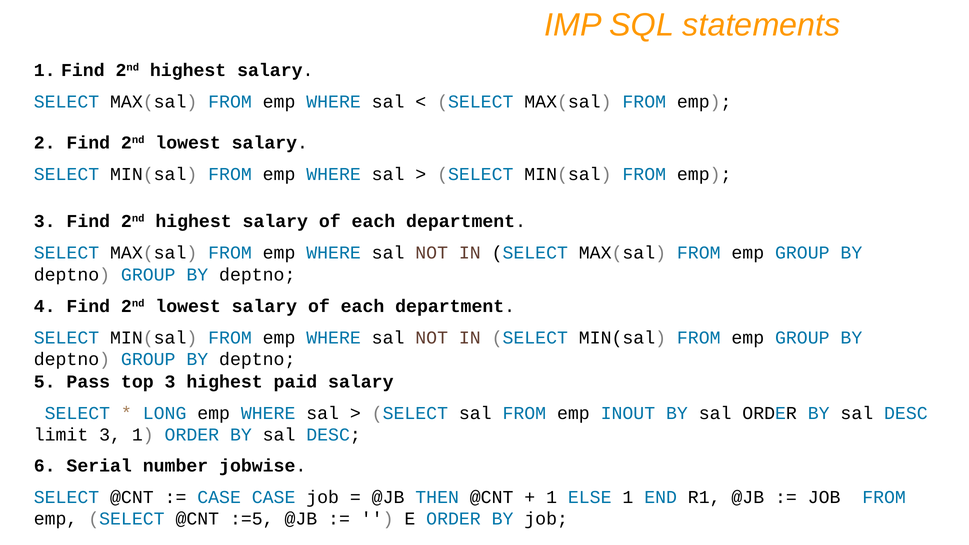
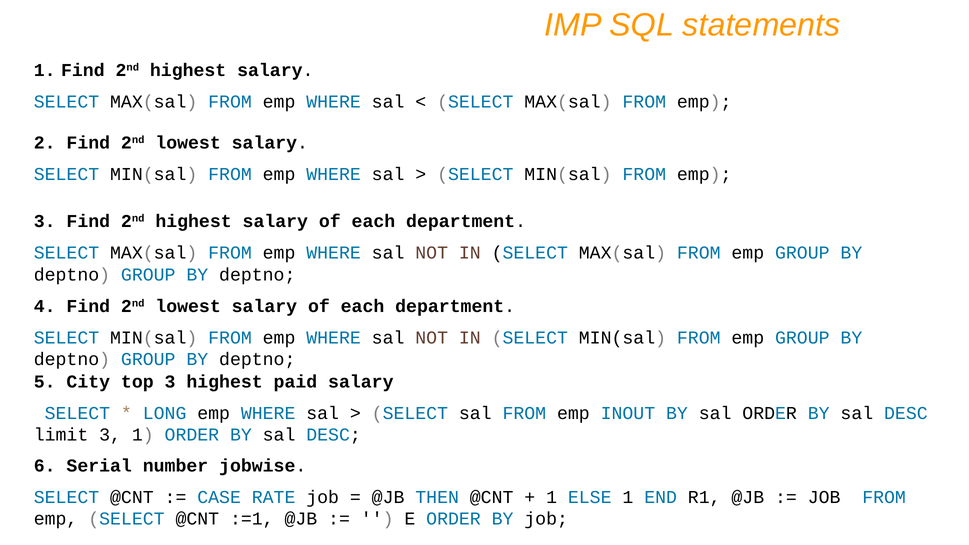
Pass: Pass -> City
CASE CASE: CASE -> RATE
:=5: :=5 -> :=1
